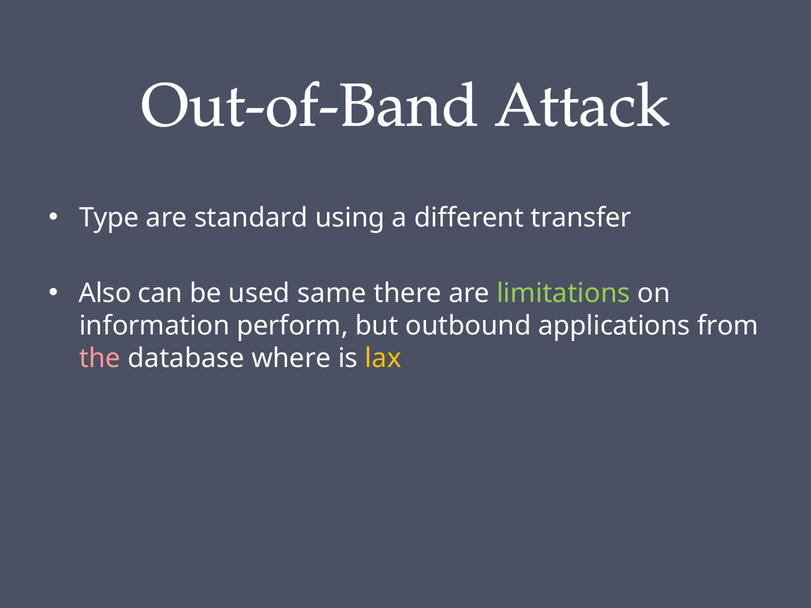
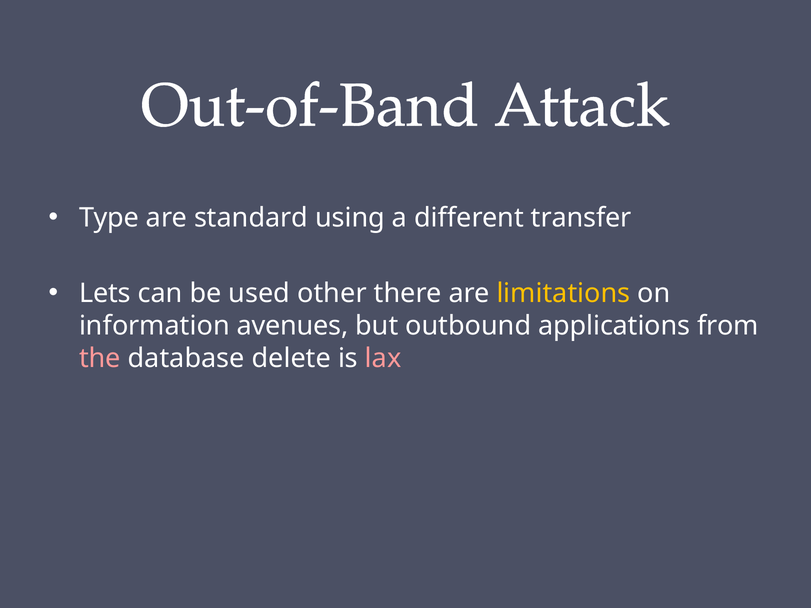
Also: Also -> Lets
same: same -> other
limitations colour: light green -> yellow
perform: perform -> avenues
where: where -> delete
lax colour: yellow -> pink
